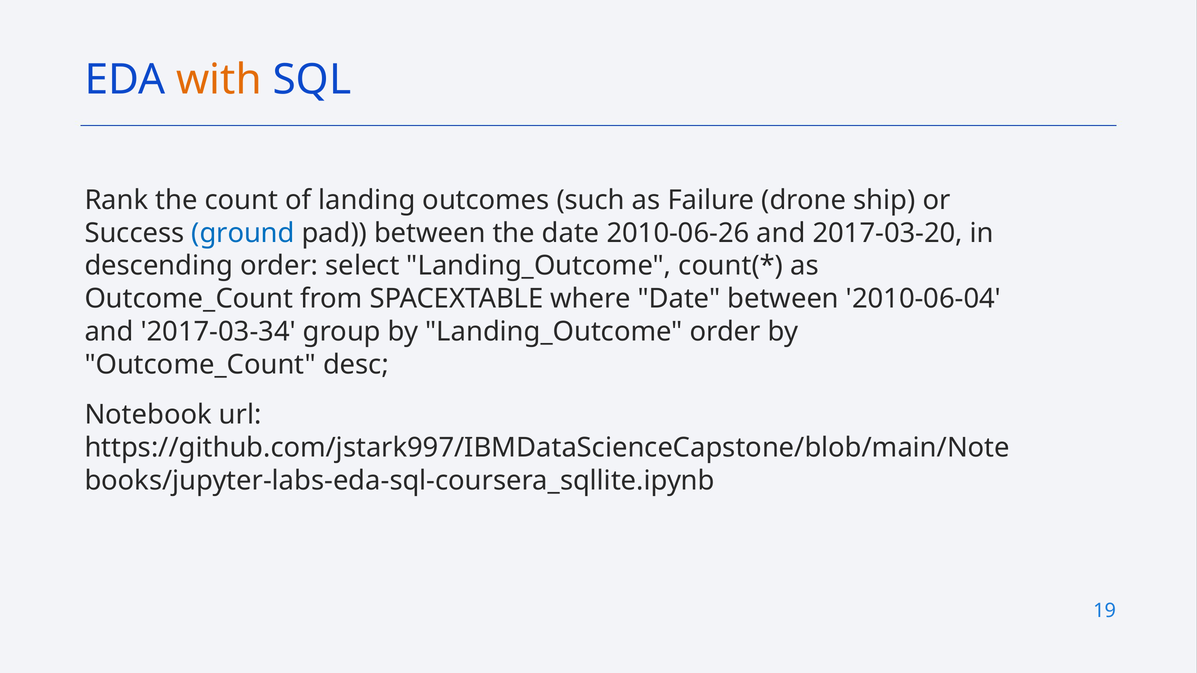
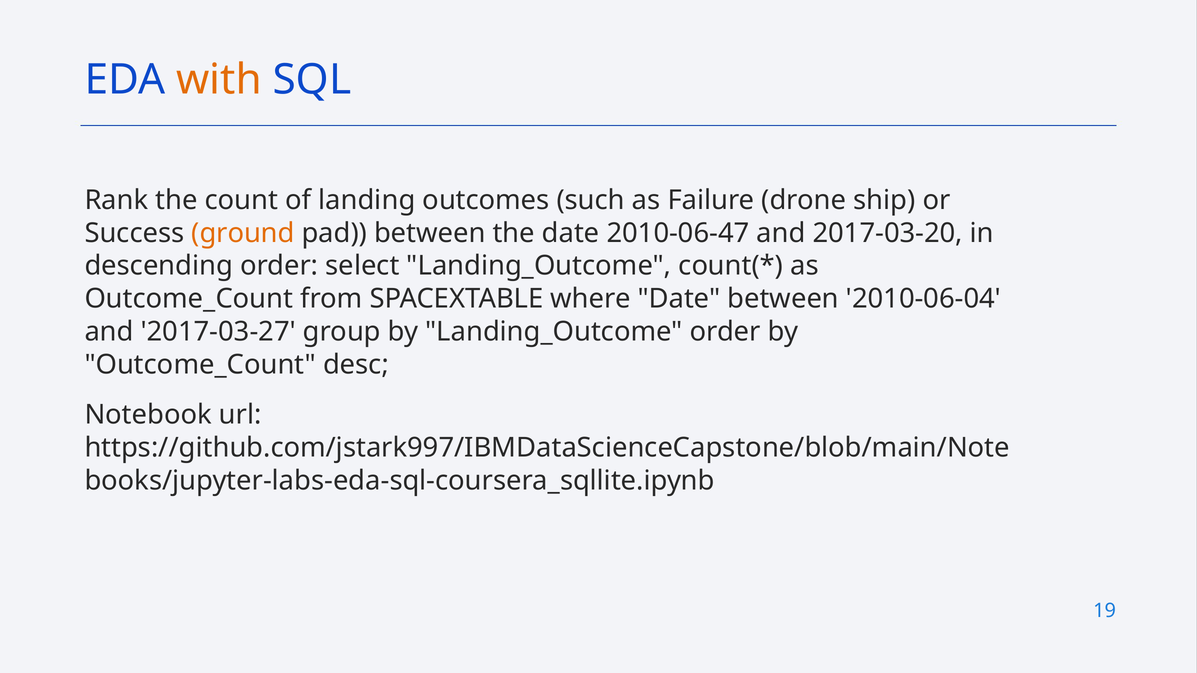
ground colour: blue -> orange
2010-06-26: 2010-06-26 -> 2010-06-47
2017-03-34: 2017-03-34 -> 2017-03-27
